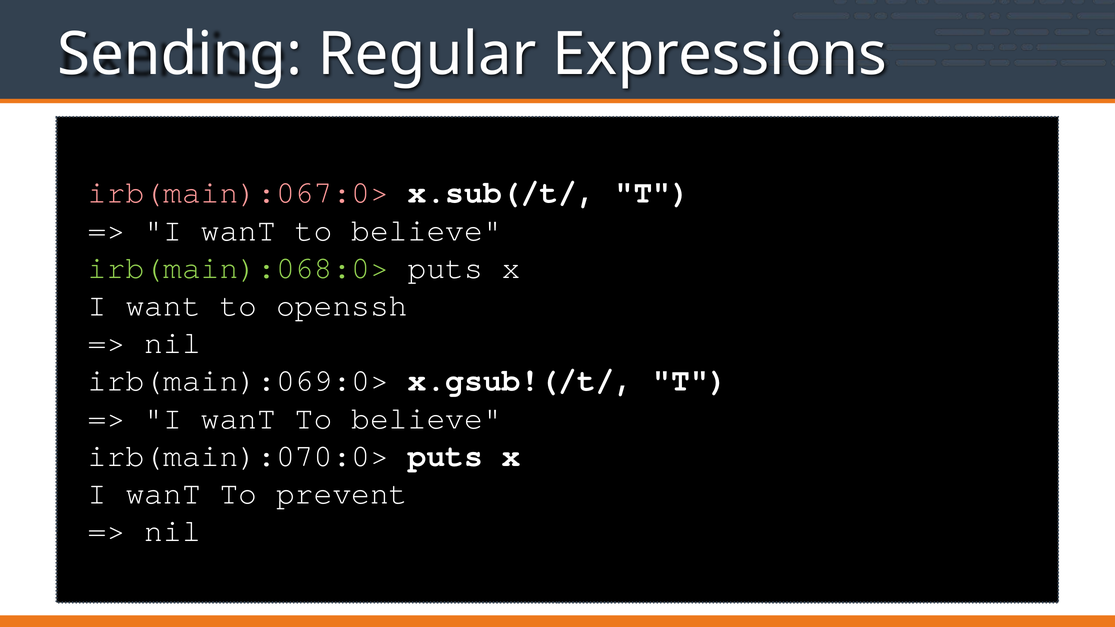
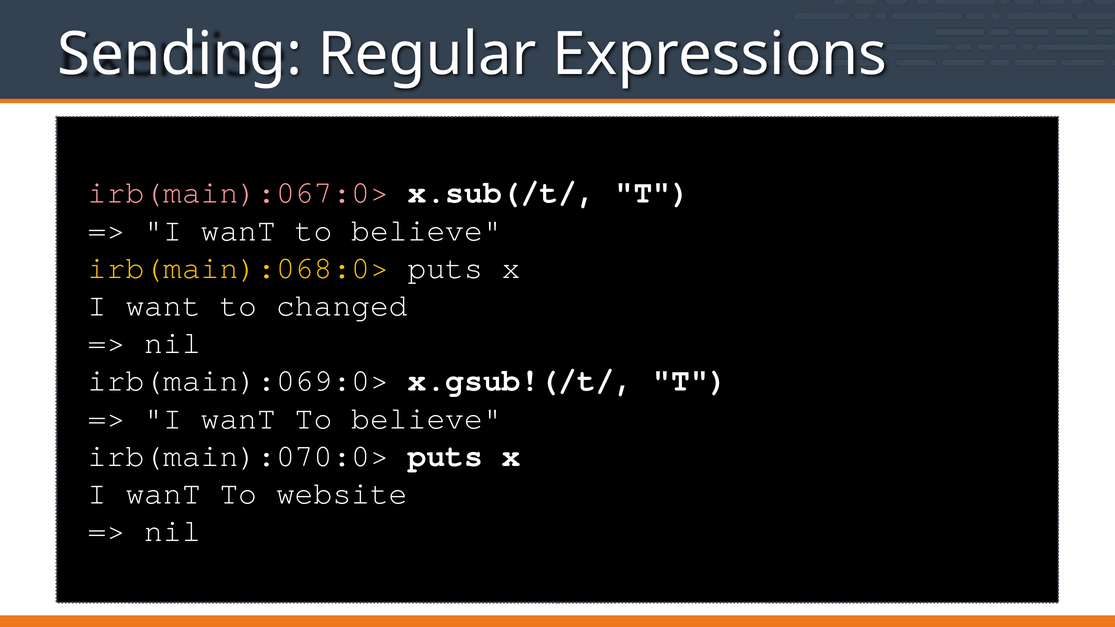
irb(main):068:0> colour: light green -> yellow
openssh: openssh -> changed
prevent: prevent -> website
